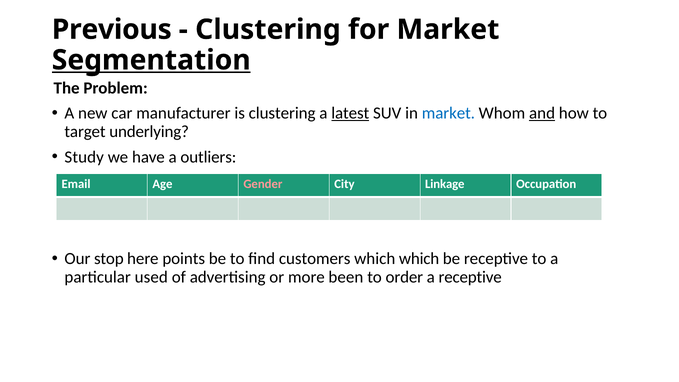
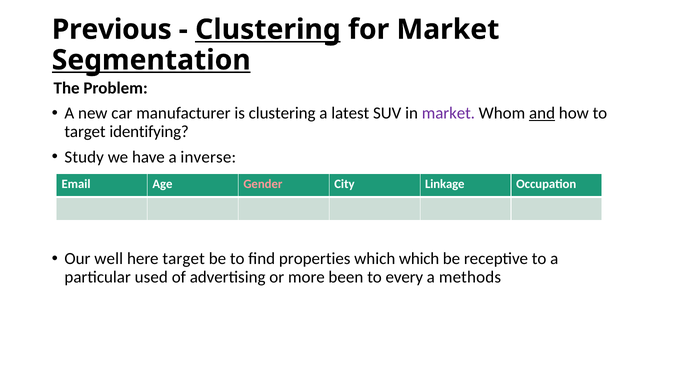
Clustering at (268, 30) underline: none -> present
latest underline: present -> none
market at (448, 113) colour: blue -> purple
underlying: underlying -> identifying
outliers: outliers -> inverse
stop: stop -> well
here points: points -> target
customers: customers -> properties
order: order -> every
a receptive: receptive -> methods
